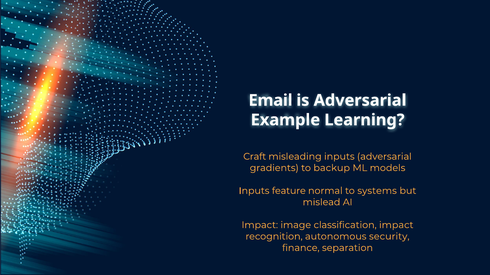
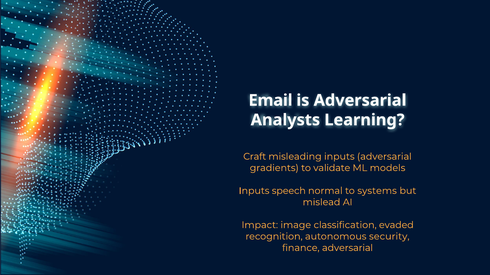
Example: Example -> Analysts
backup: backup -> validate
feature: feature -> speech
classification impact: impact -> evaded
finance separation: separation -> adversarial
